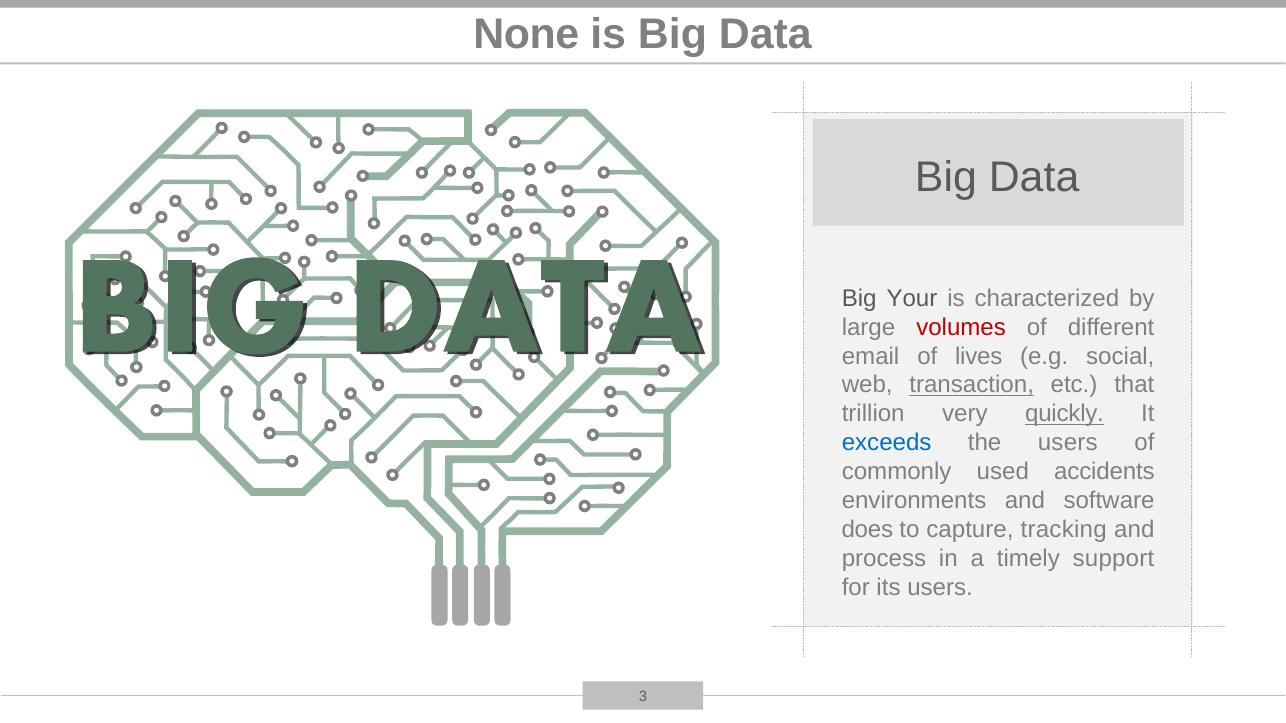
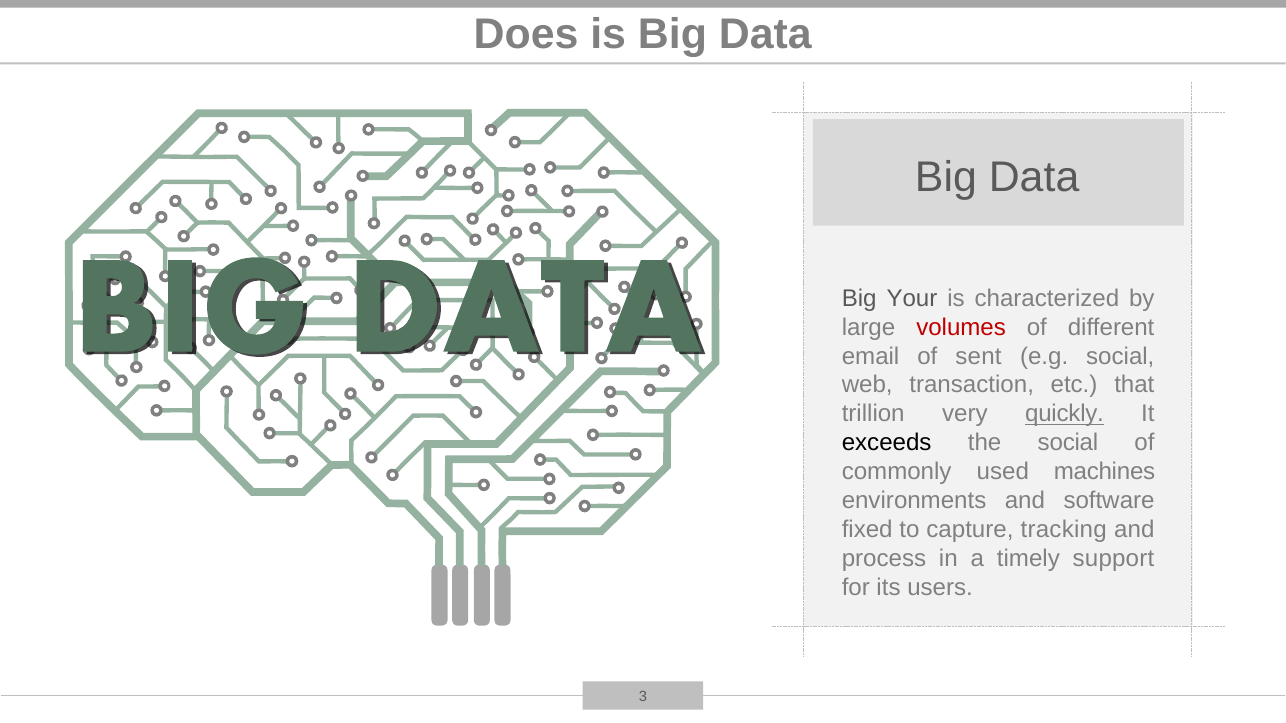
None: None -> Does
lives: lives -> sent
transaction underline: present -> none
exceeds colour: blue -> black
the users: users -> social
accidents: accidents -> machines
does: does -> fixed
